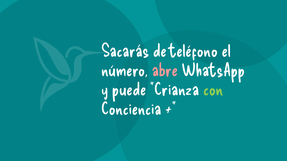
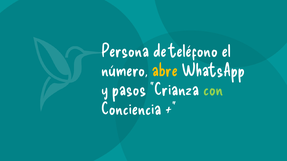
Sacarás: Sacarás -> Persona
abre colour: pink -> yellow
puede: puede -> pasos
